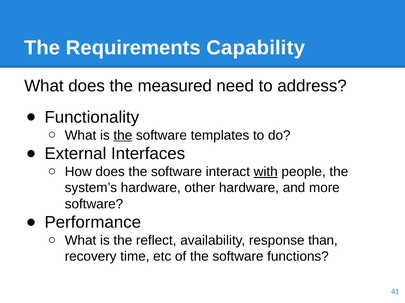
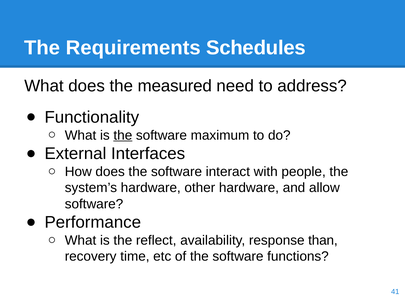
Capability: Capability -> Schedules
templates: templates -> maximum
with underline: present -> none
more: more -> allow
